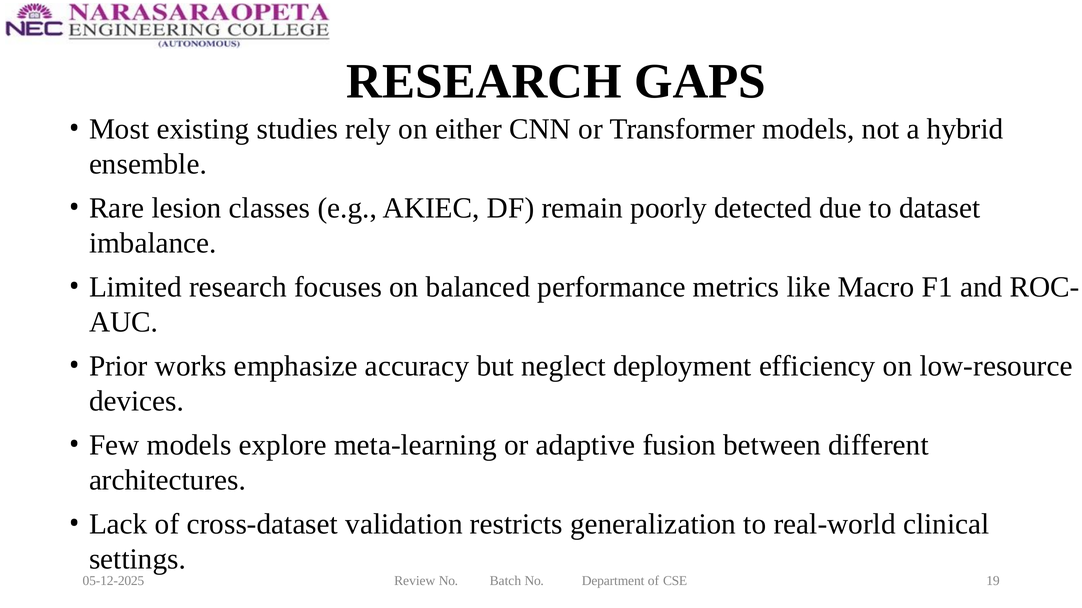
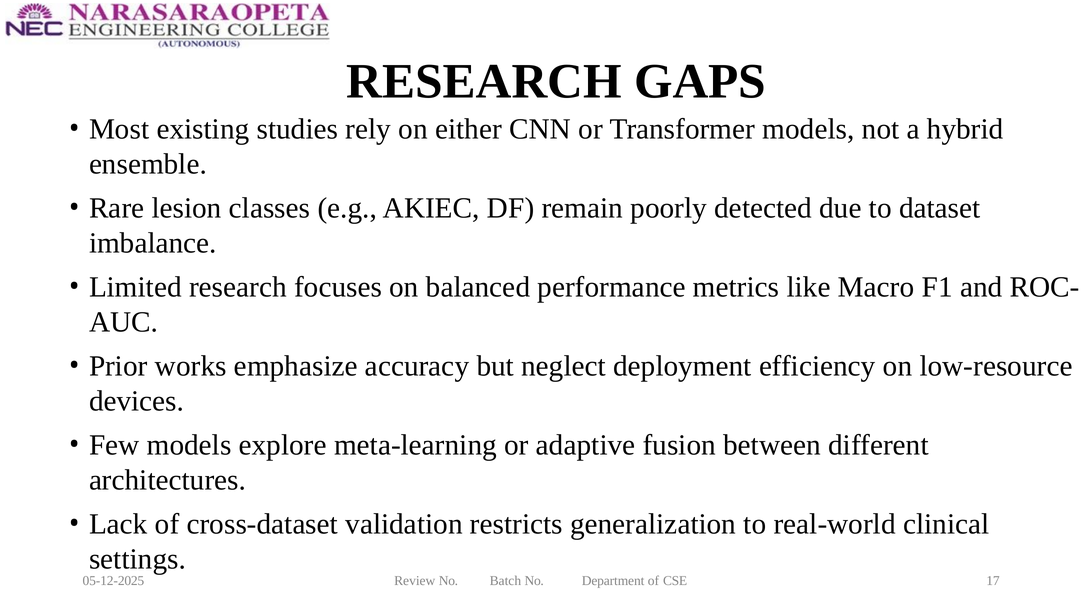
19: 19 -> 17
